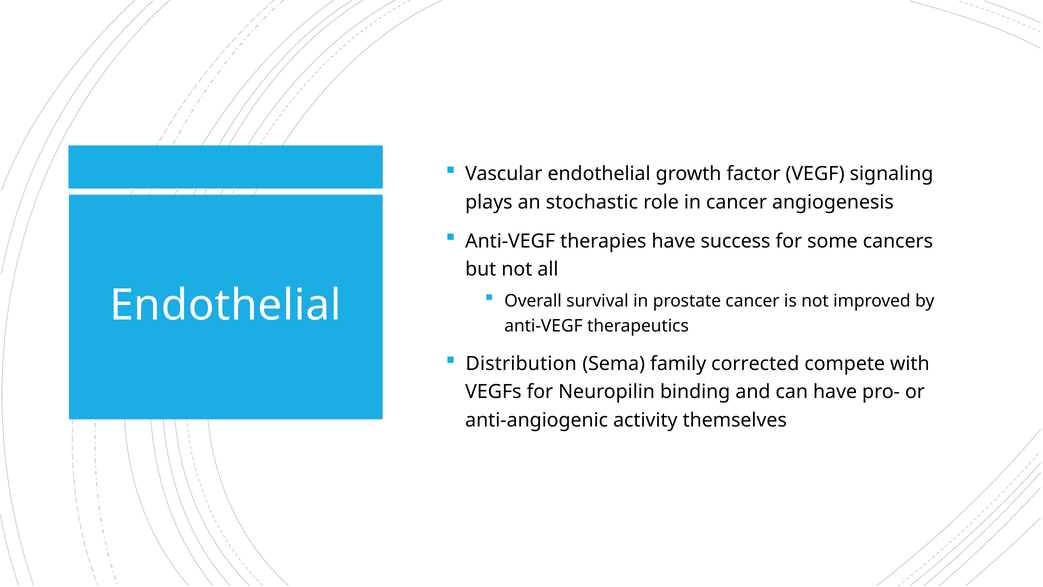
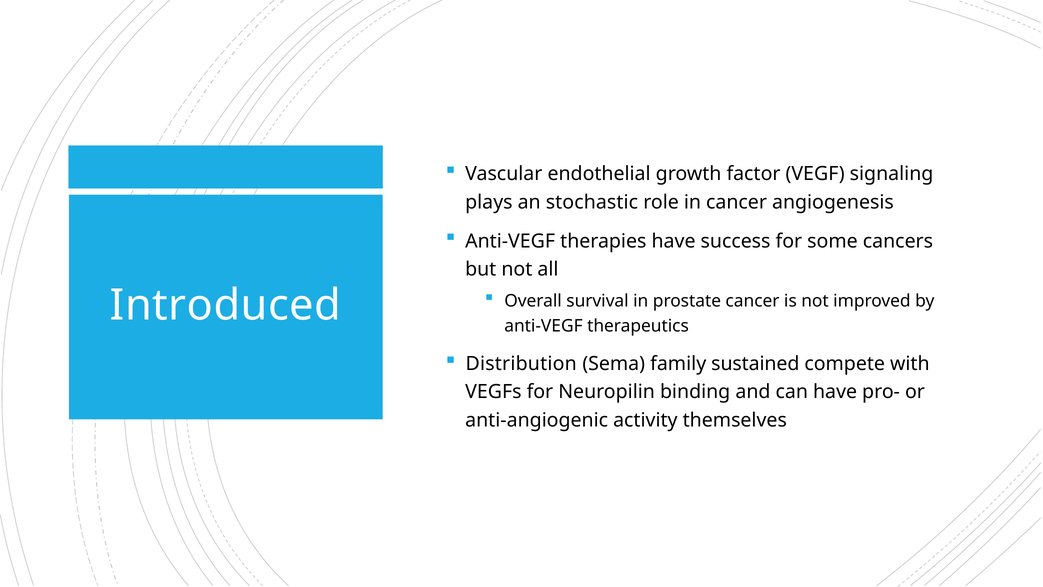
Endothelial at (226, 305): Endothelial -> Introduced
corrected: corrected -> sustained
